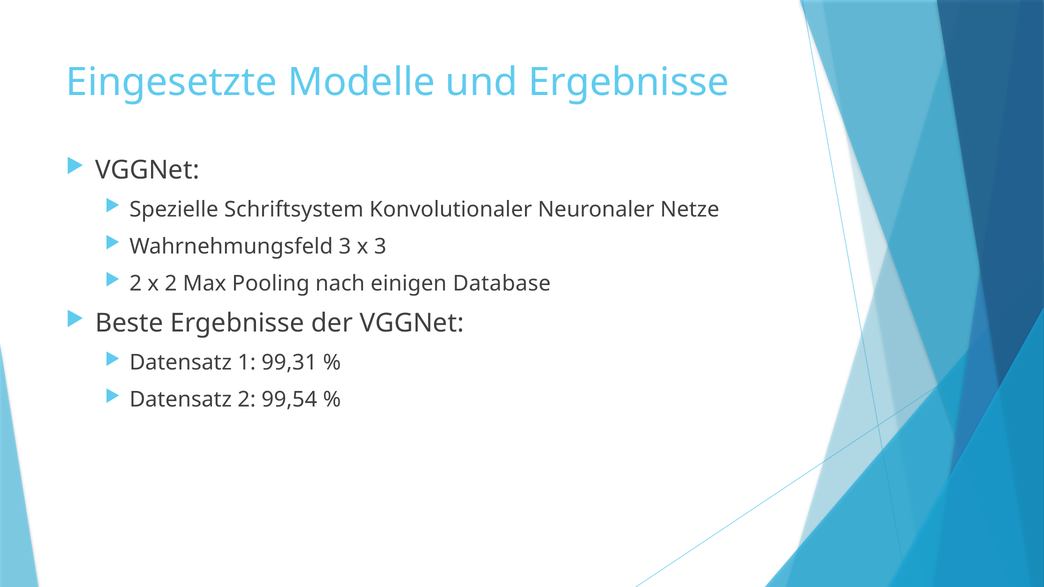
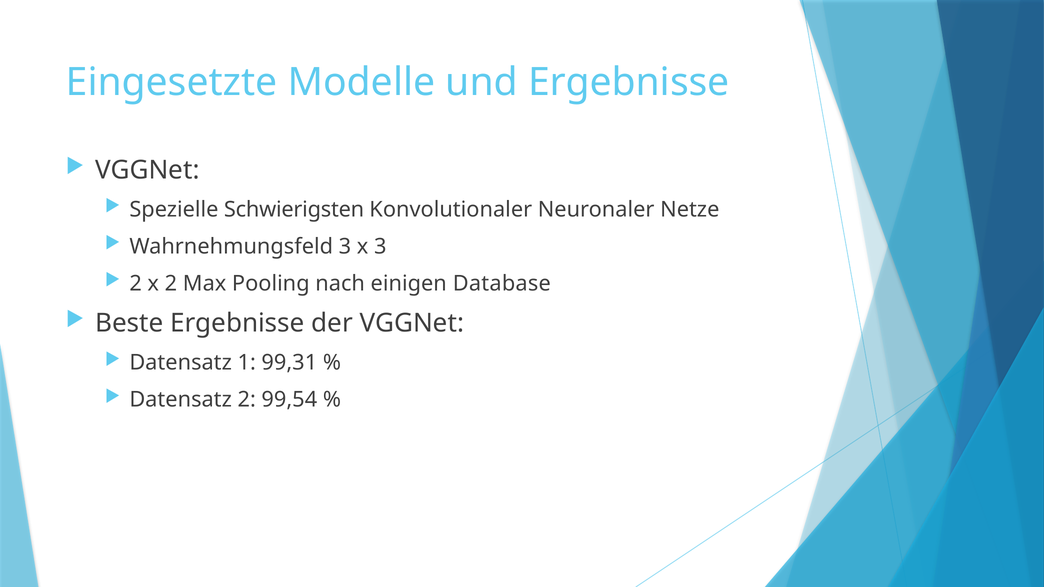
Schriftsystem: Schriftsystem -> Schwierigsten
